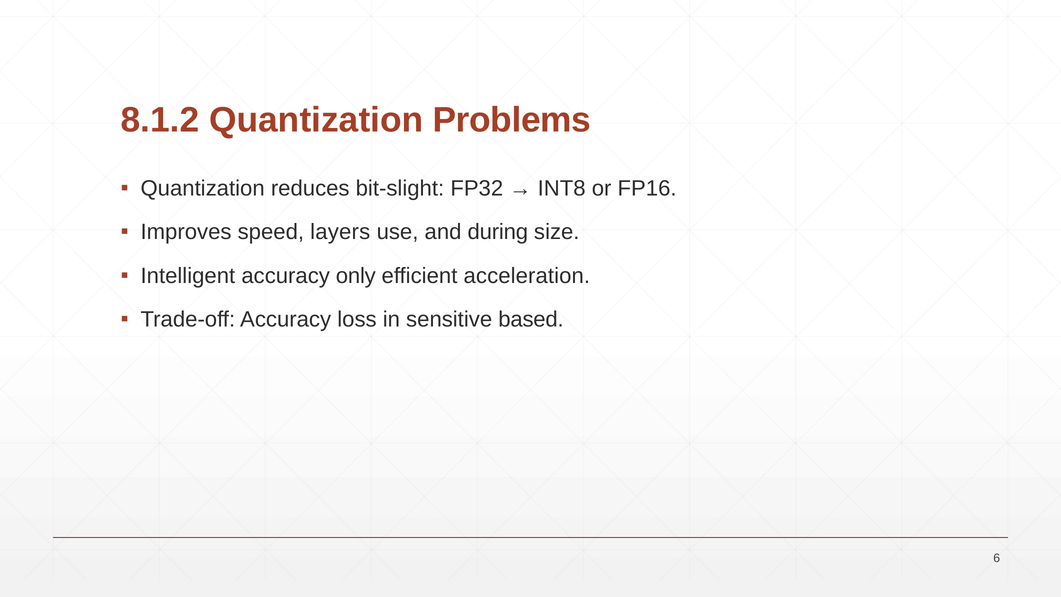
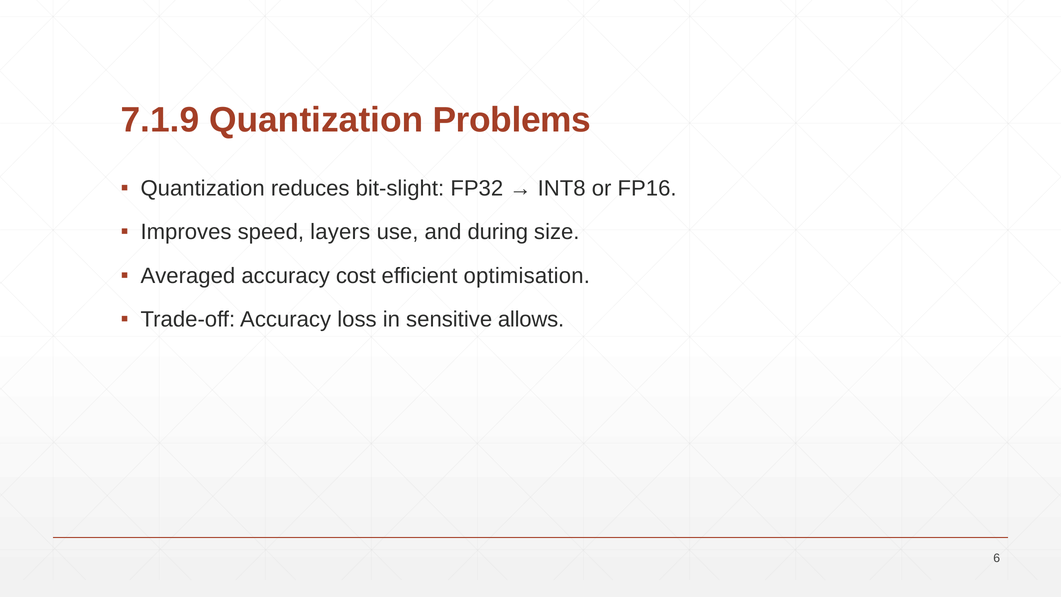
8.1.2: 8.1.2 -> 7.1.9
Intelligent: Intelligent -> Averaged
only: only -> cost
acceleration: acceleration -> optimisation
based: based -> allows
